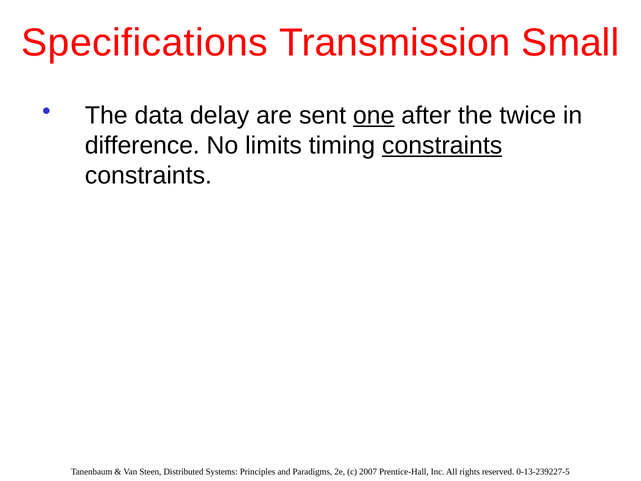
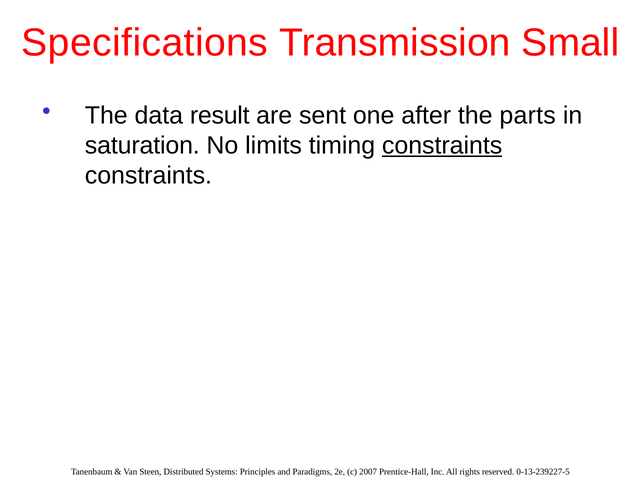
delay: delay -> result
one underline: present -> none
twice: twice -> parts
difference: difference -> saturation
